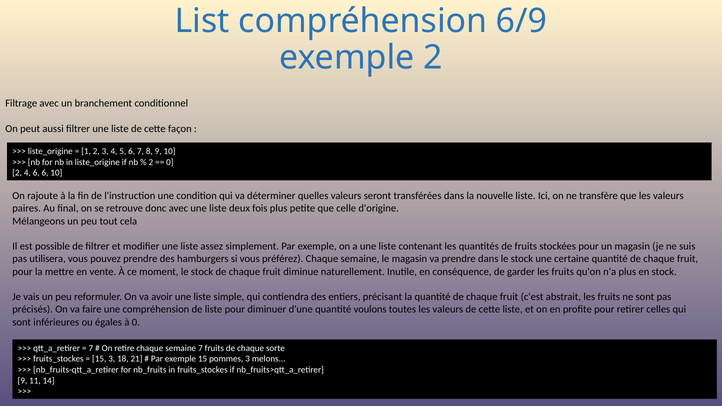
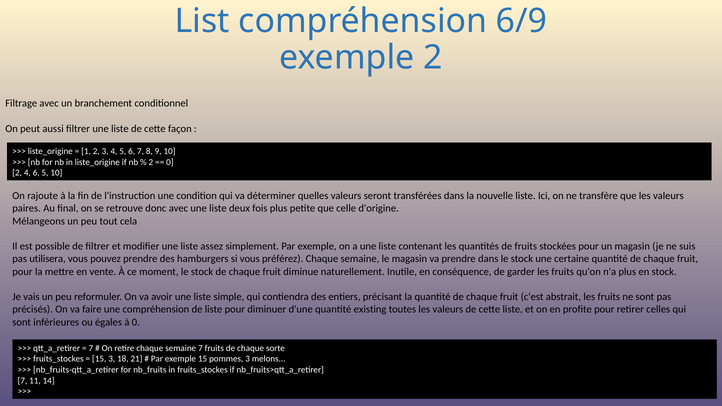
6 6: 6 -> 5
voulons: voulons -> existing
9 at (22, 381): 9 -> 7
